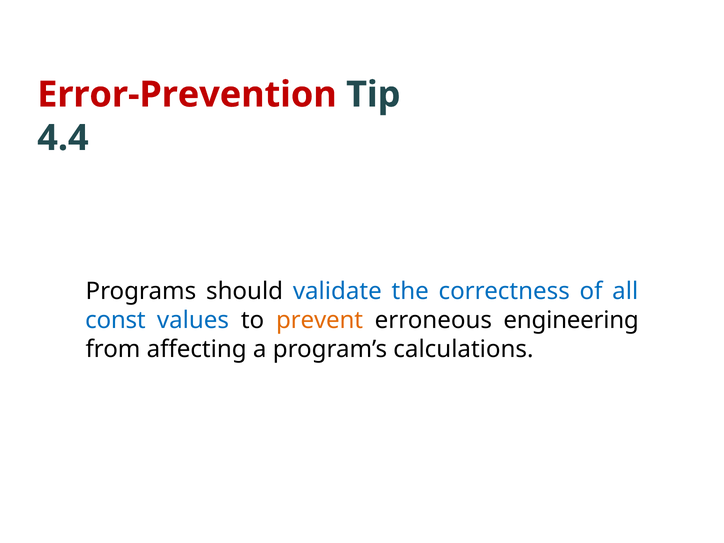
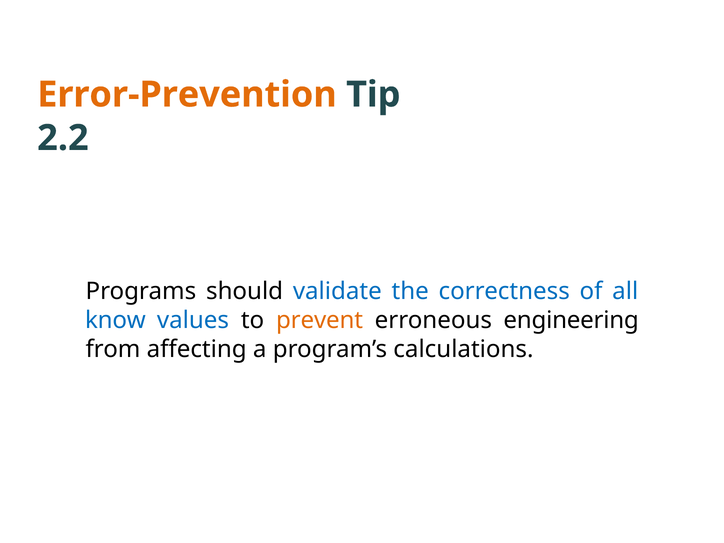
Error-Prevention colour: red -> orange
4.4: 4.4 -> 2.2
const: const -> know
